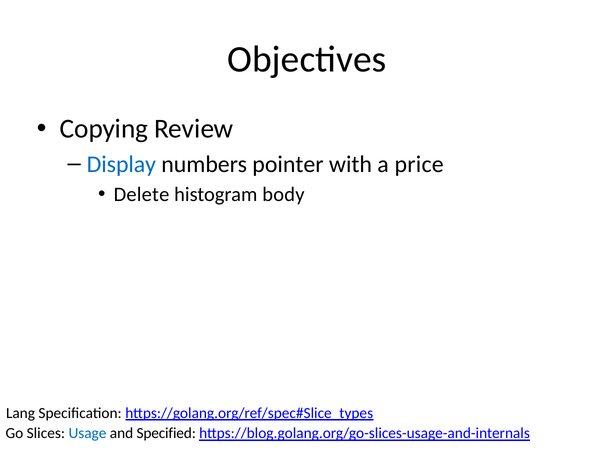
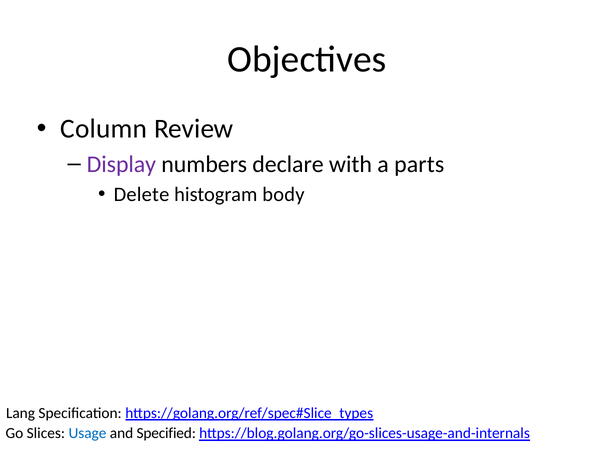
Copying: Copying -> Column
Display colour: blue -> purple
pointer: pointer -> declare
price: price -> parts
